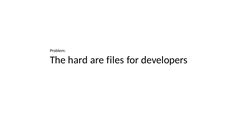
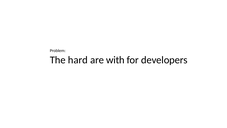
files: files -> with
